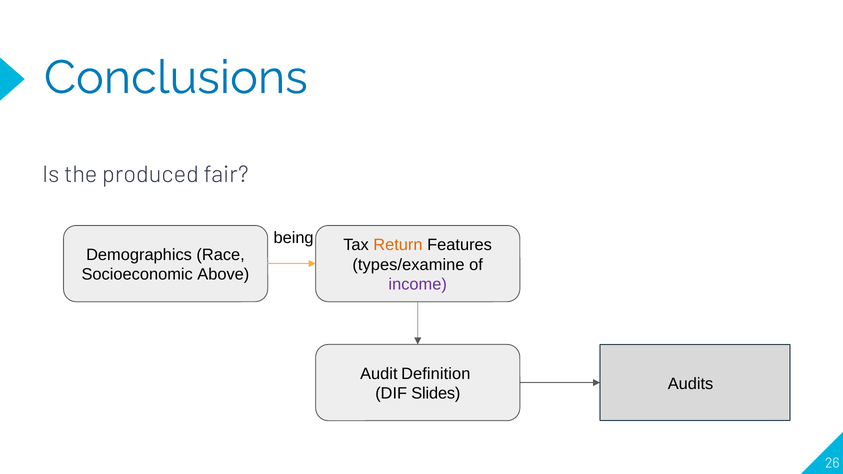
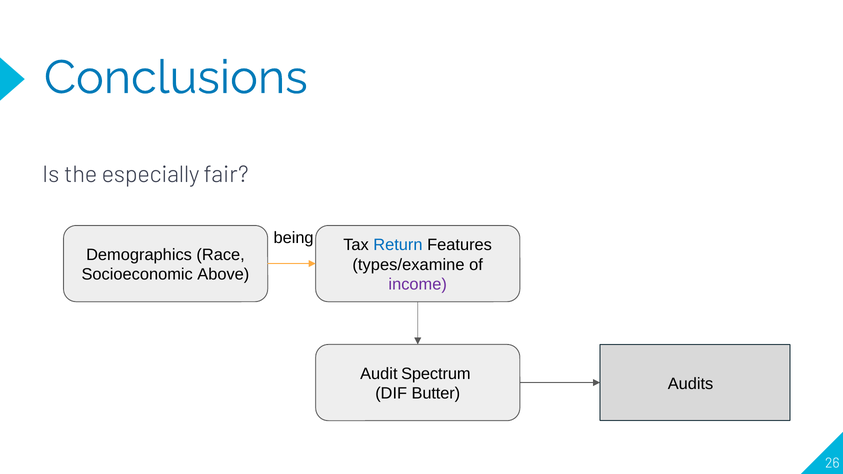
produced: produced -> especially
Return colour: orange -> blue
Definition: Definition -> Spectrum
Slides: Slides -> Butter
